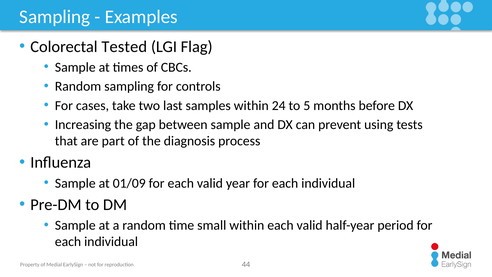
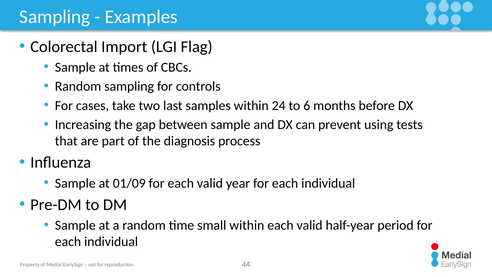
Tested: Tested -> Import
5: 5 -> 6
